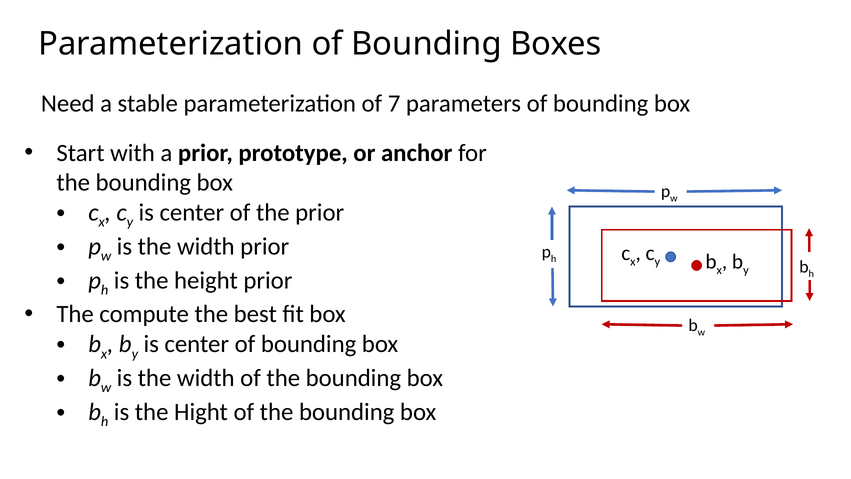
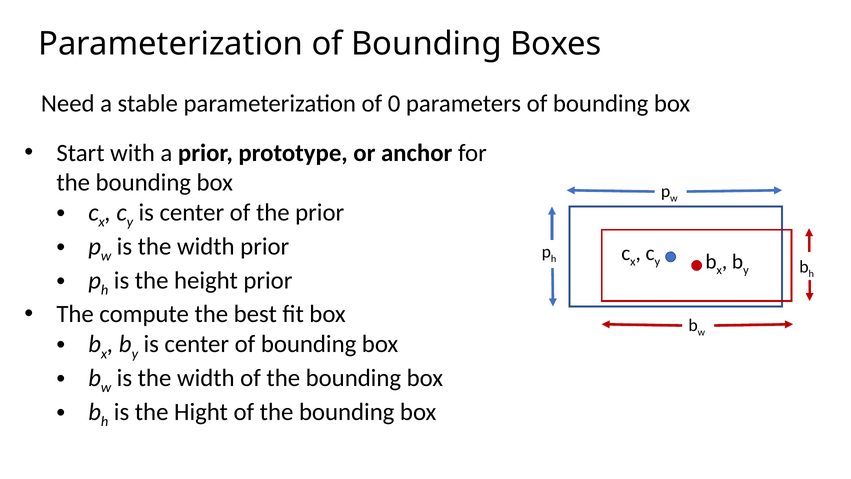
7: 7 -> 0
